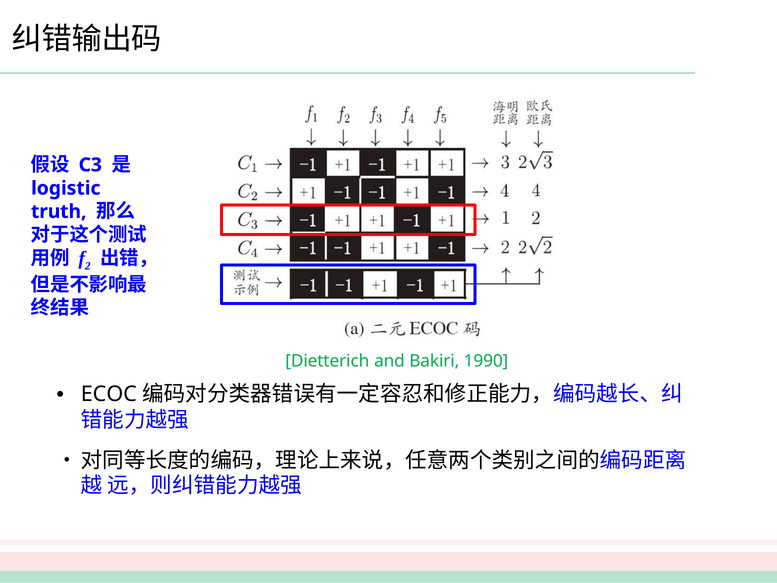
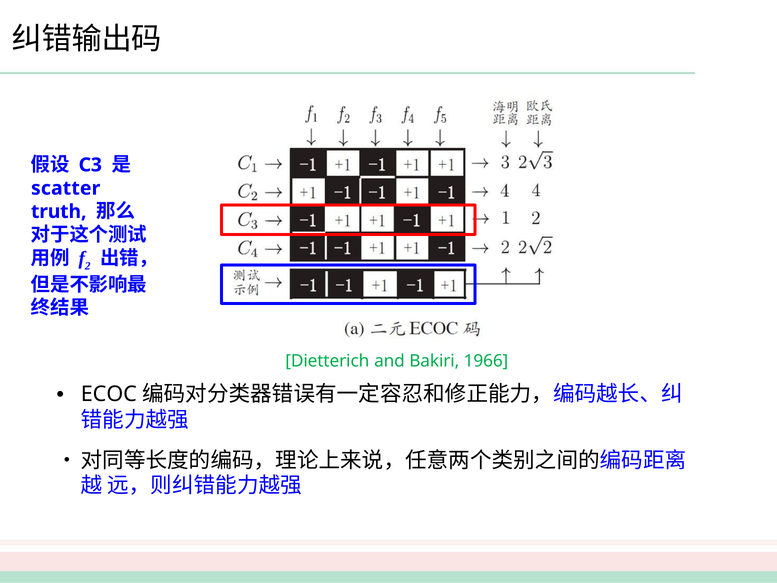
logistic: logistic -> scatter
1990: 1990 -> 1966
